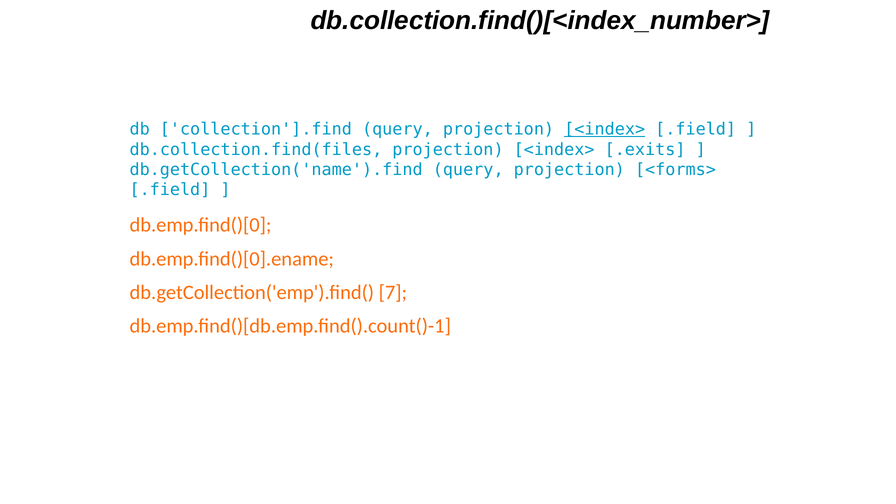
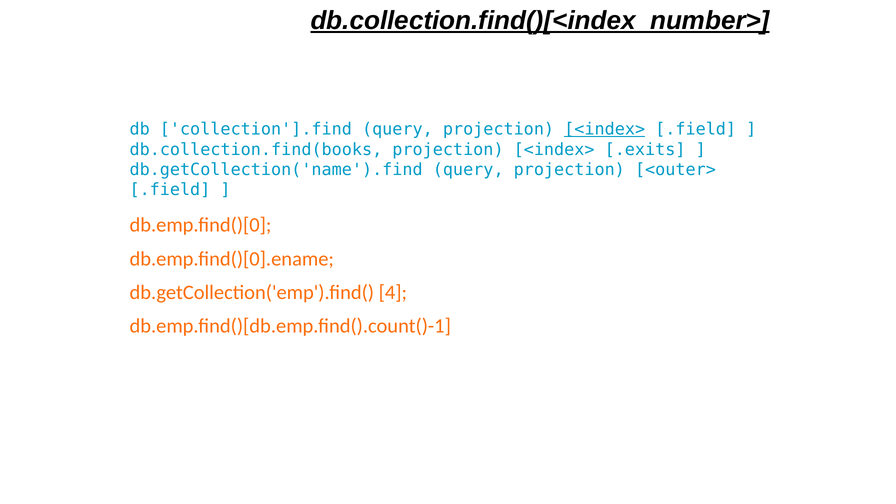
db.collection.find()[<index_number> underline: none -> present
db.collection.find(files: db.collection.find(files -> db.collection.find(books
<forms>: <forms> -> <outer>
7: 7 -> 4
